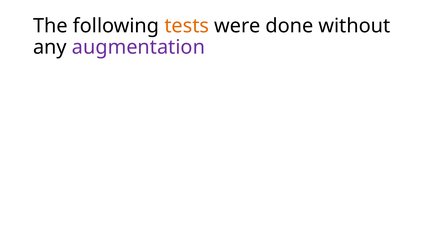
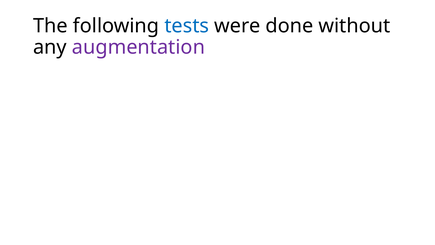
tests colour: orange -> blue
